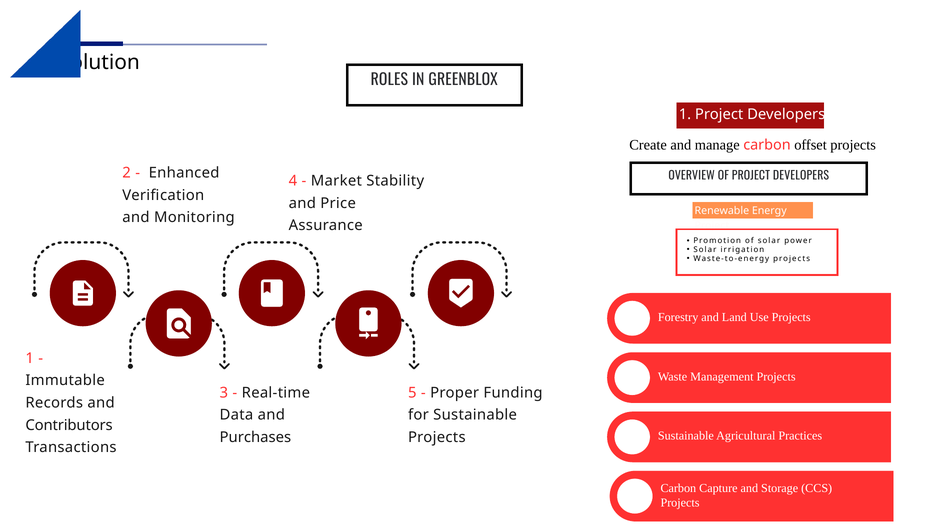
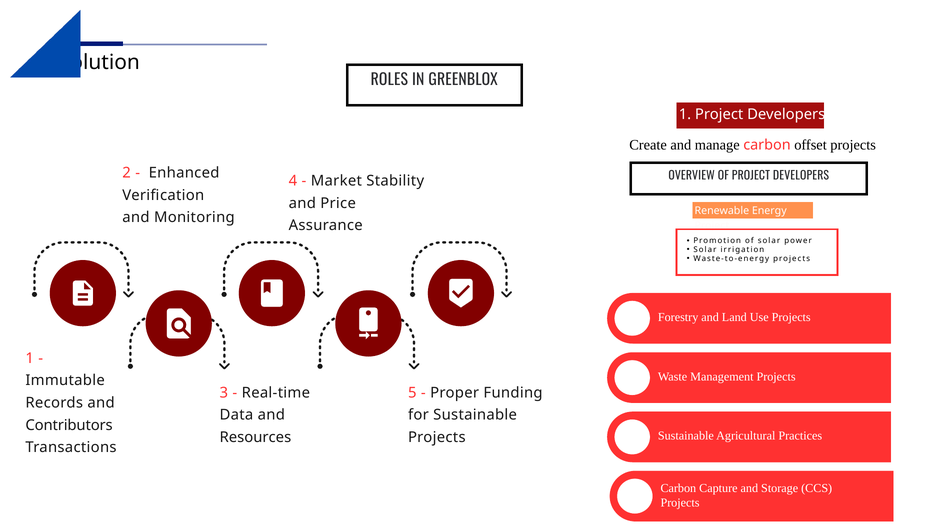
Purchases: Purchases -> Resources
